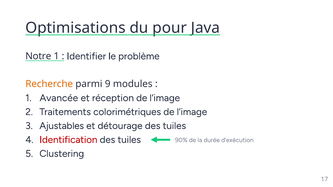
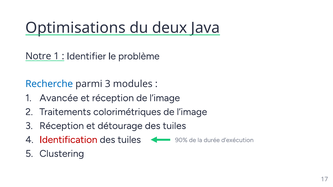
pour: pour -> deux
Recherche colour: orange -> blue
parmi 9: 9 -> 3
Ajustables at (62, 126): Ajustables -> Réception
